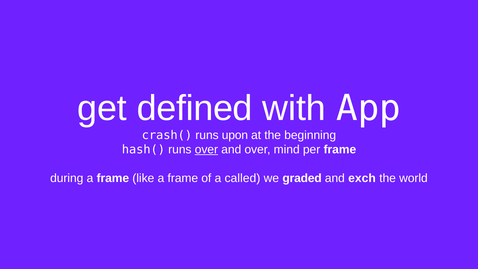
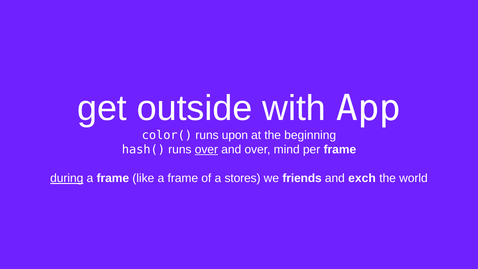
defined: defined -> outside
crash(: crash( -> color(
during underline: none -> present
called: called -> stores
graded: graded -> friends
